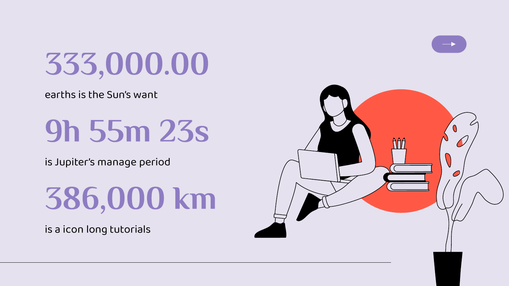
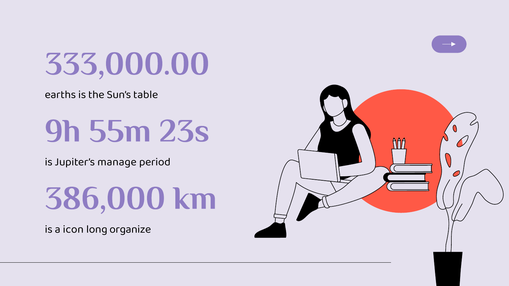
want: want -> table
tutorials: tutorials -> organize
